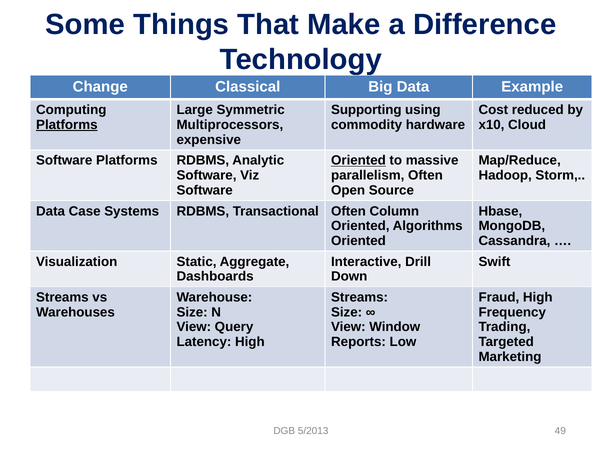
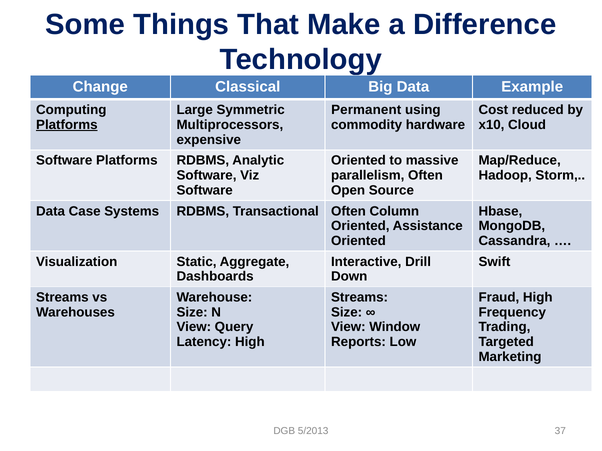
Supporting: Supporting -> Permanent
Oriented at (358, 161) underline: present -> none
Algorithms: Algorithms -> Assistance
49: 49 -> 37
